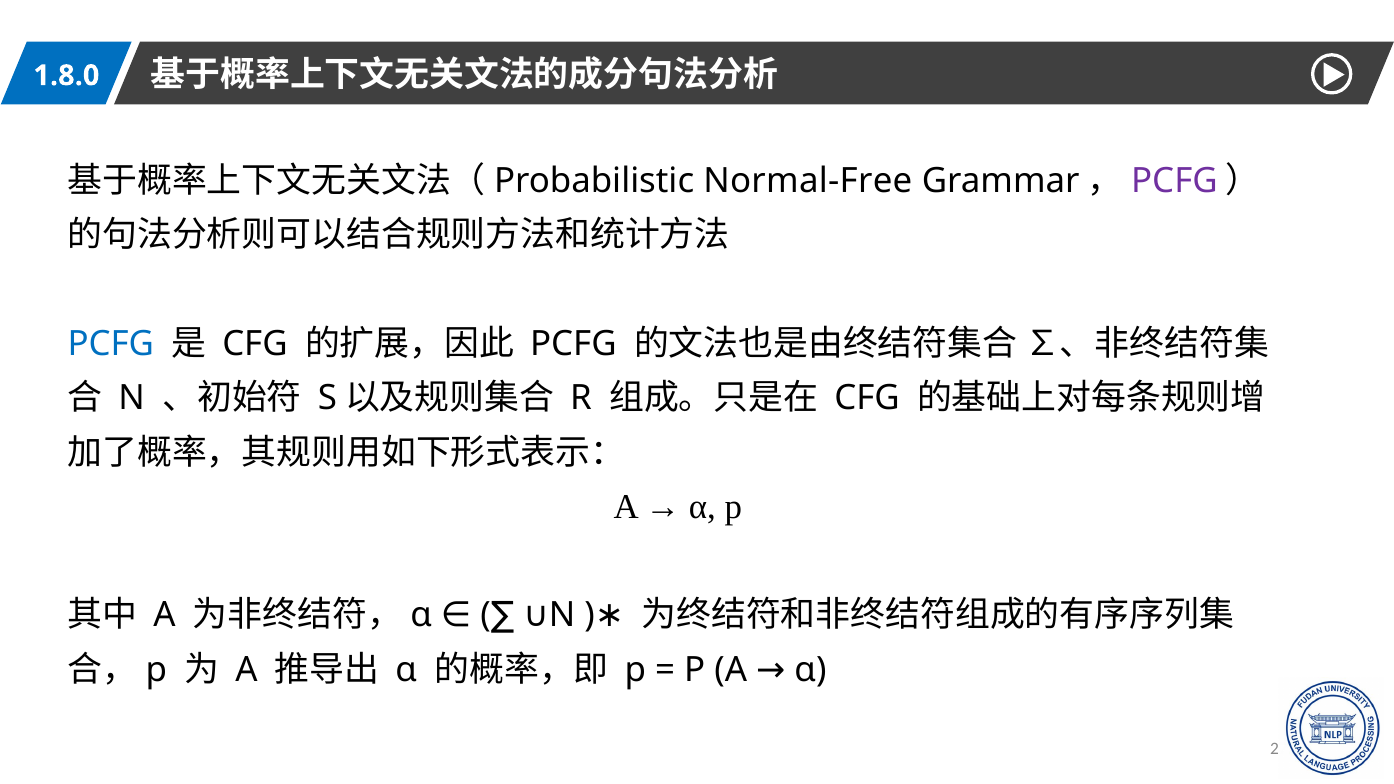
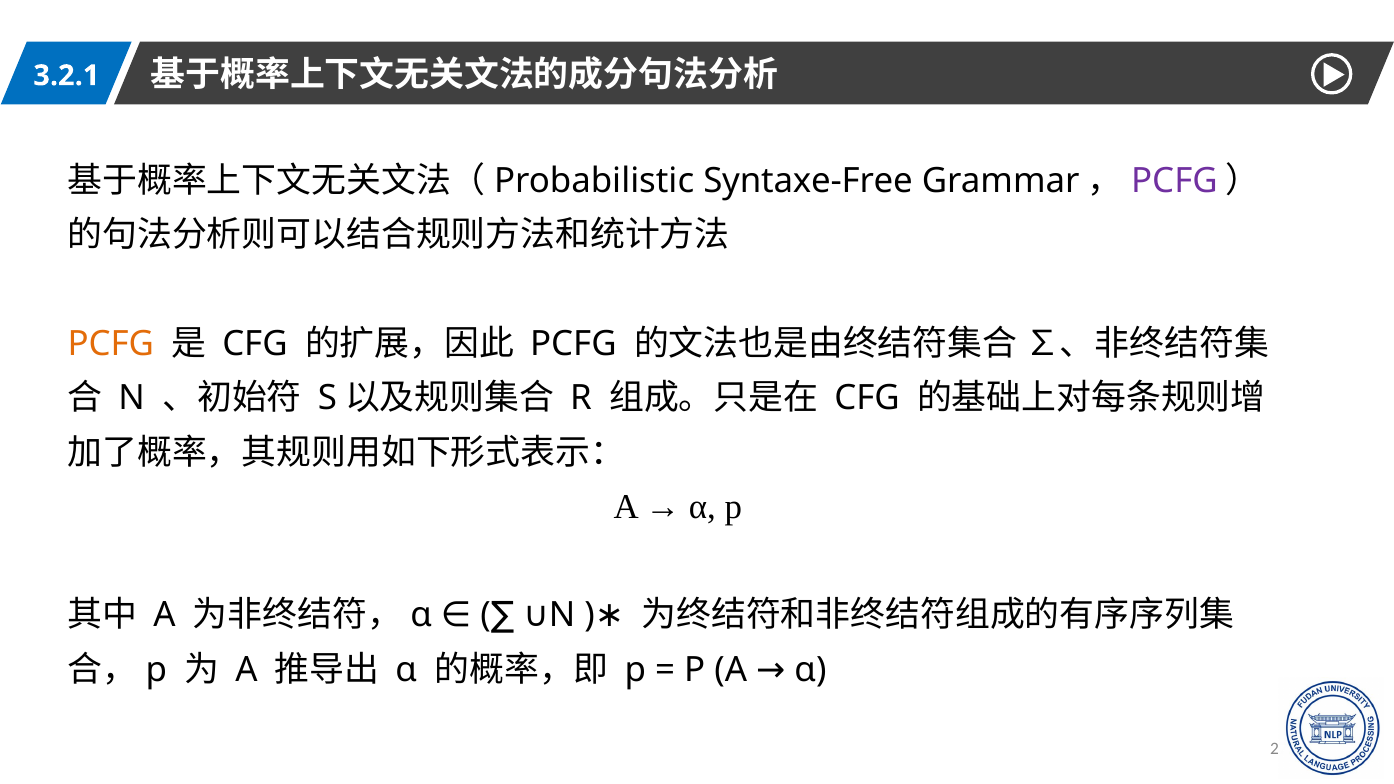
1.8.0: 1.8.0 -> 3.2.1
Normal-Free: Normal-Free -> Syntaxe-Free
PCFG at (111, 344) colour: blue -> orange
